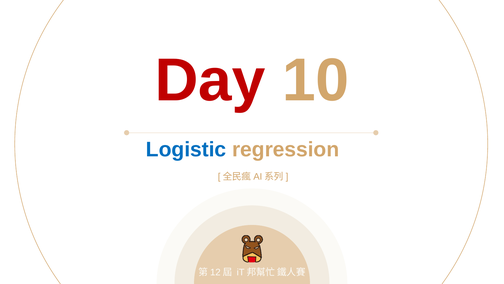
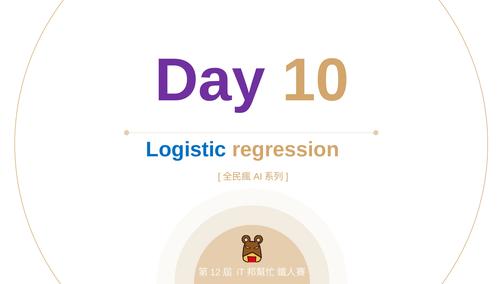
Day colour: red -> purple
